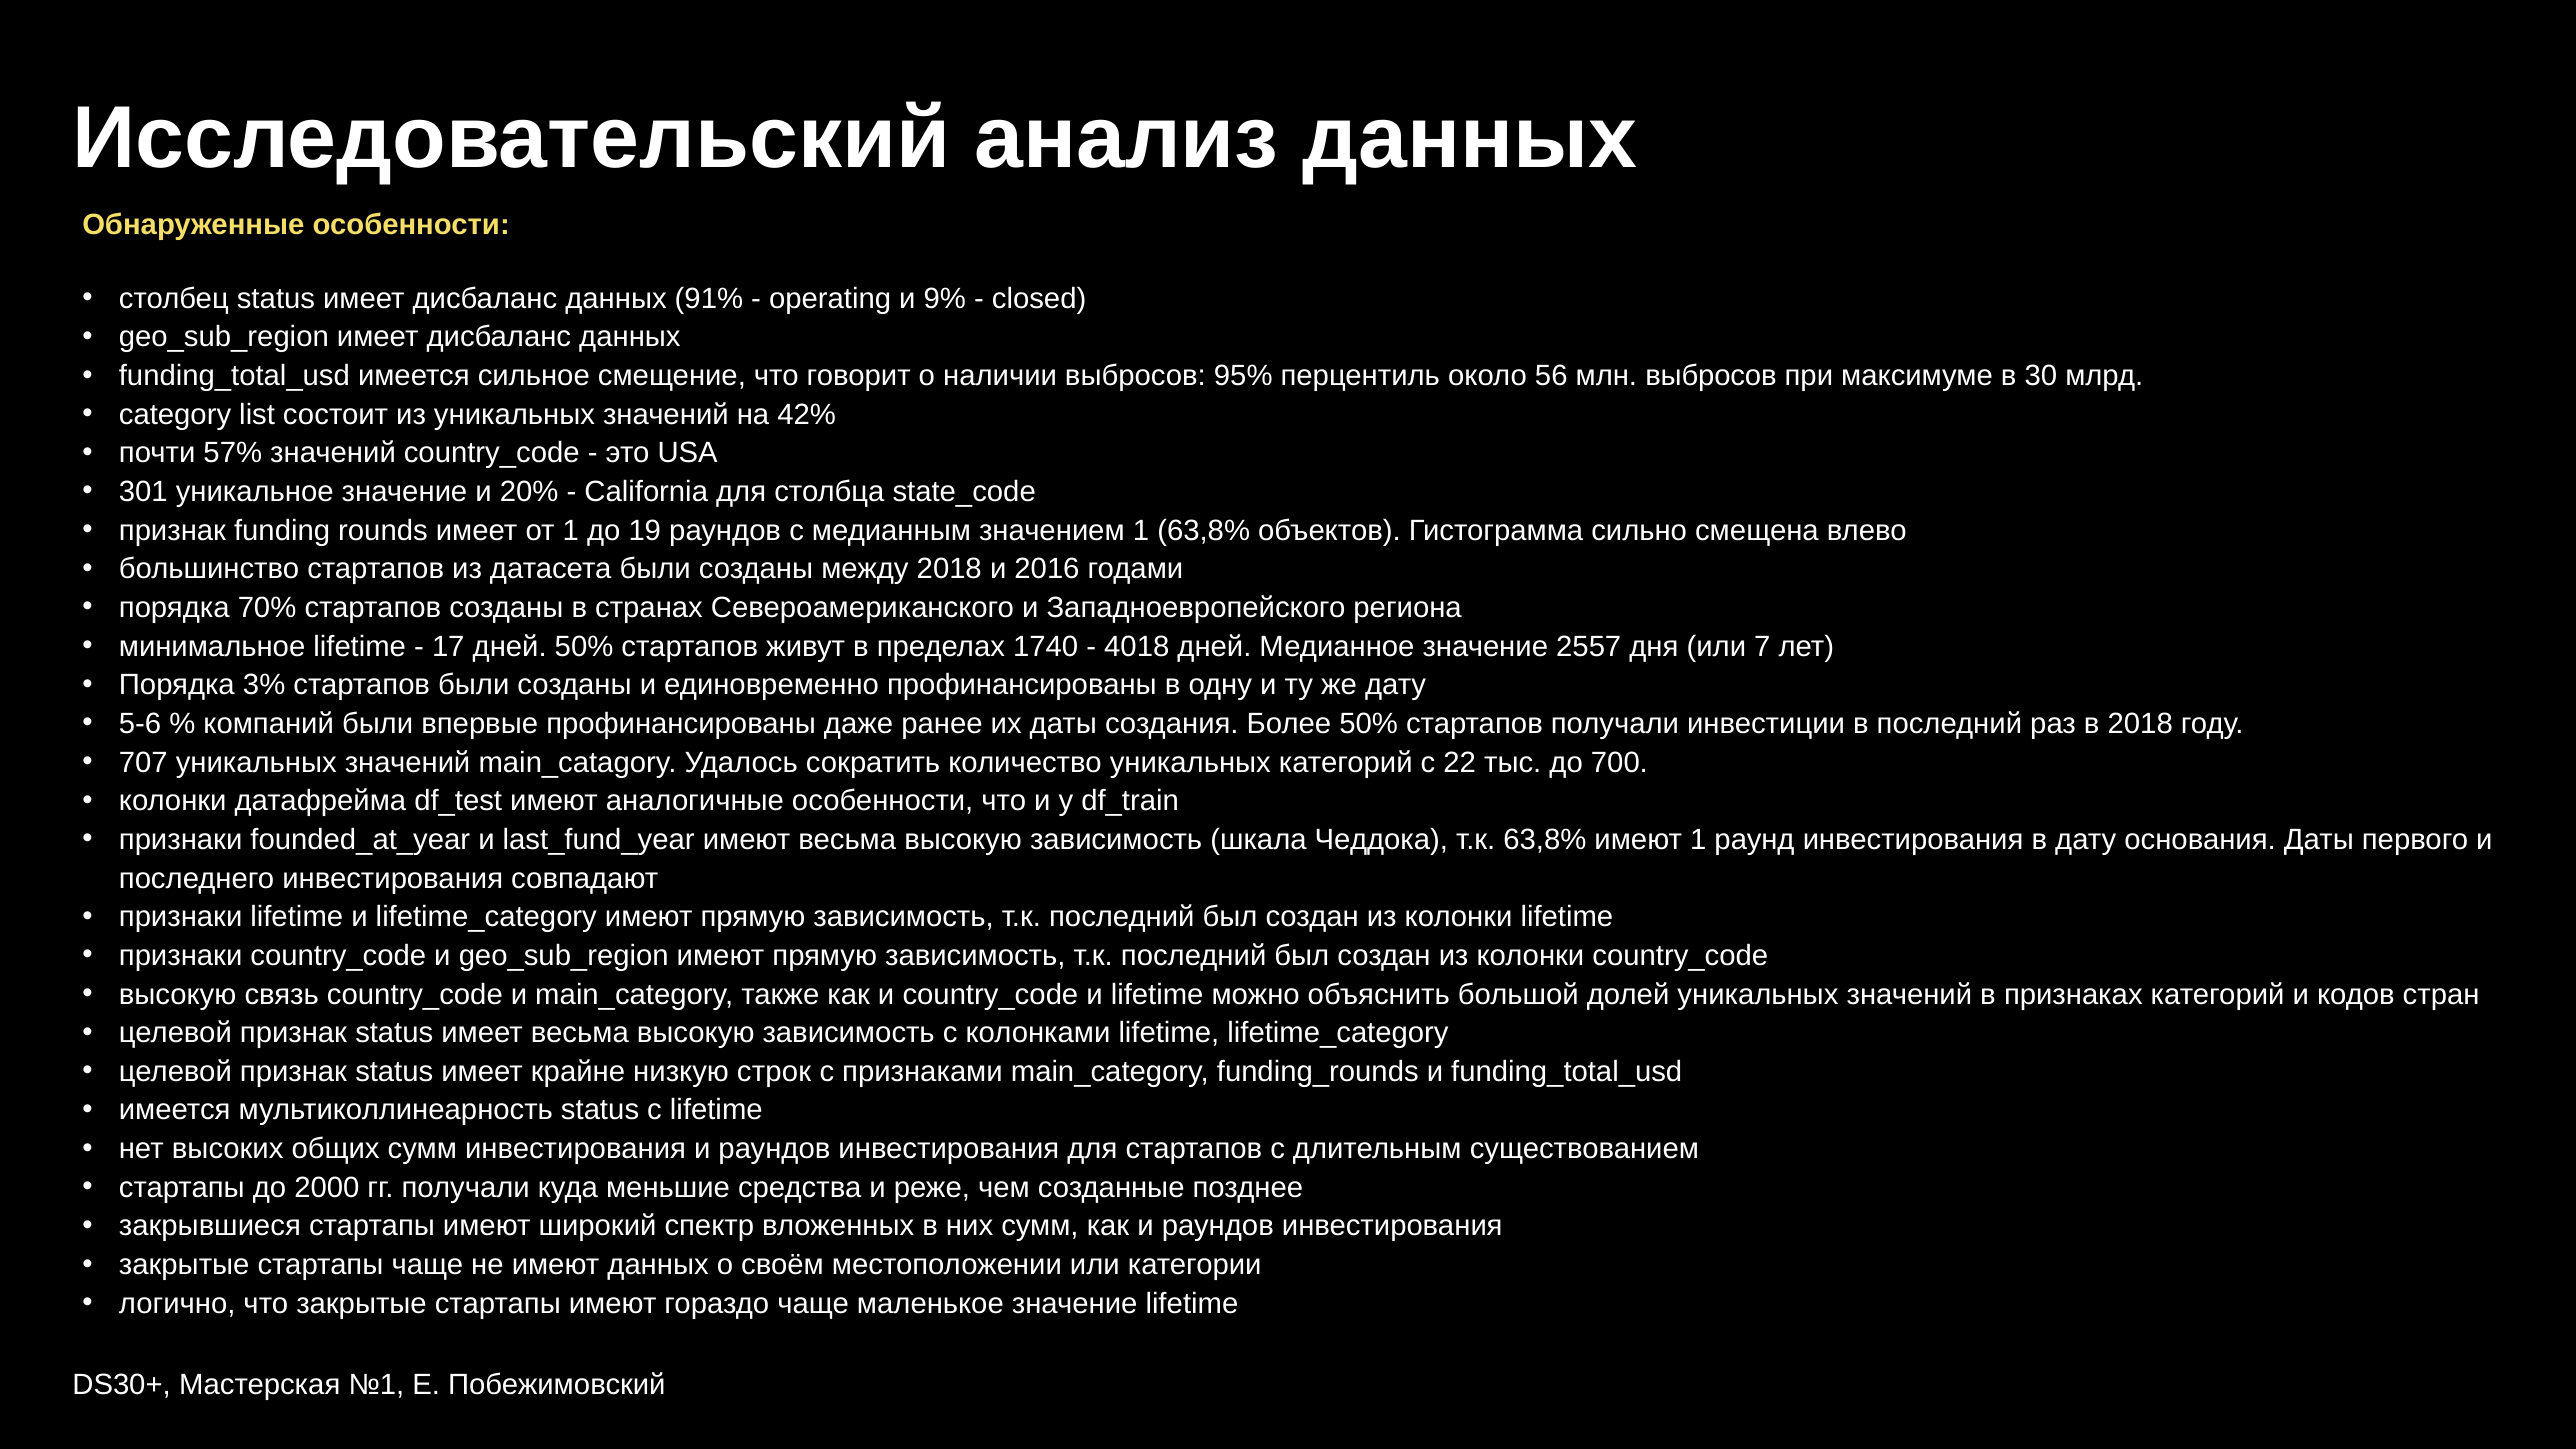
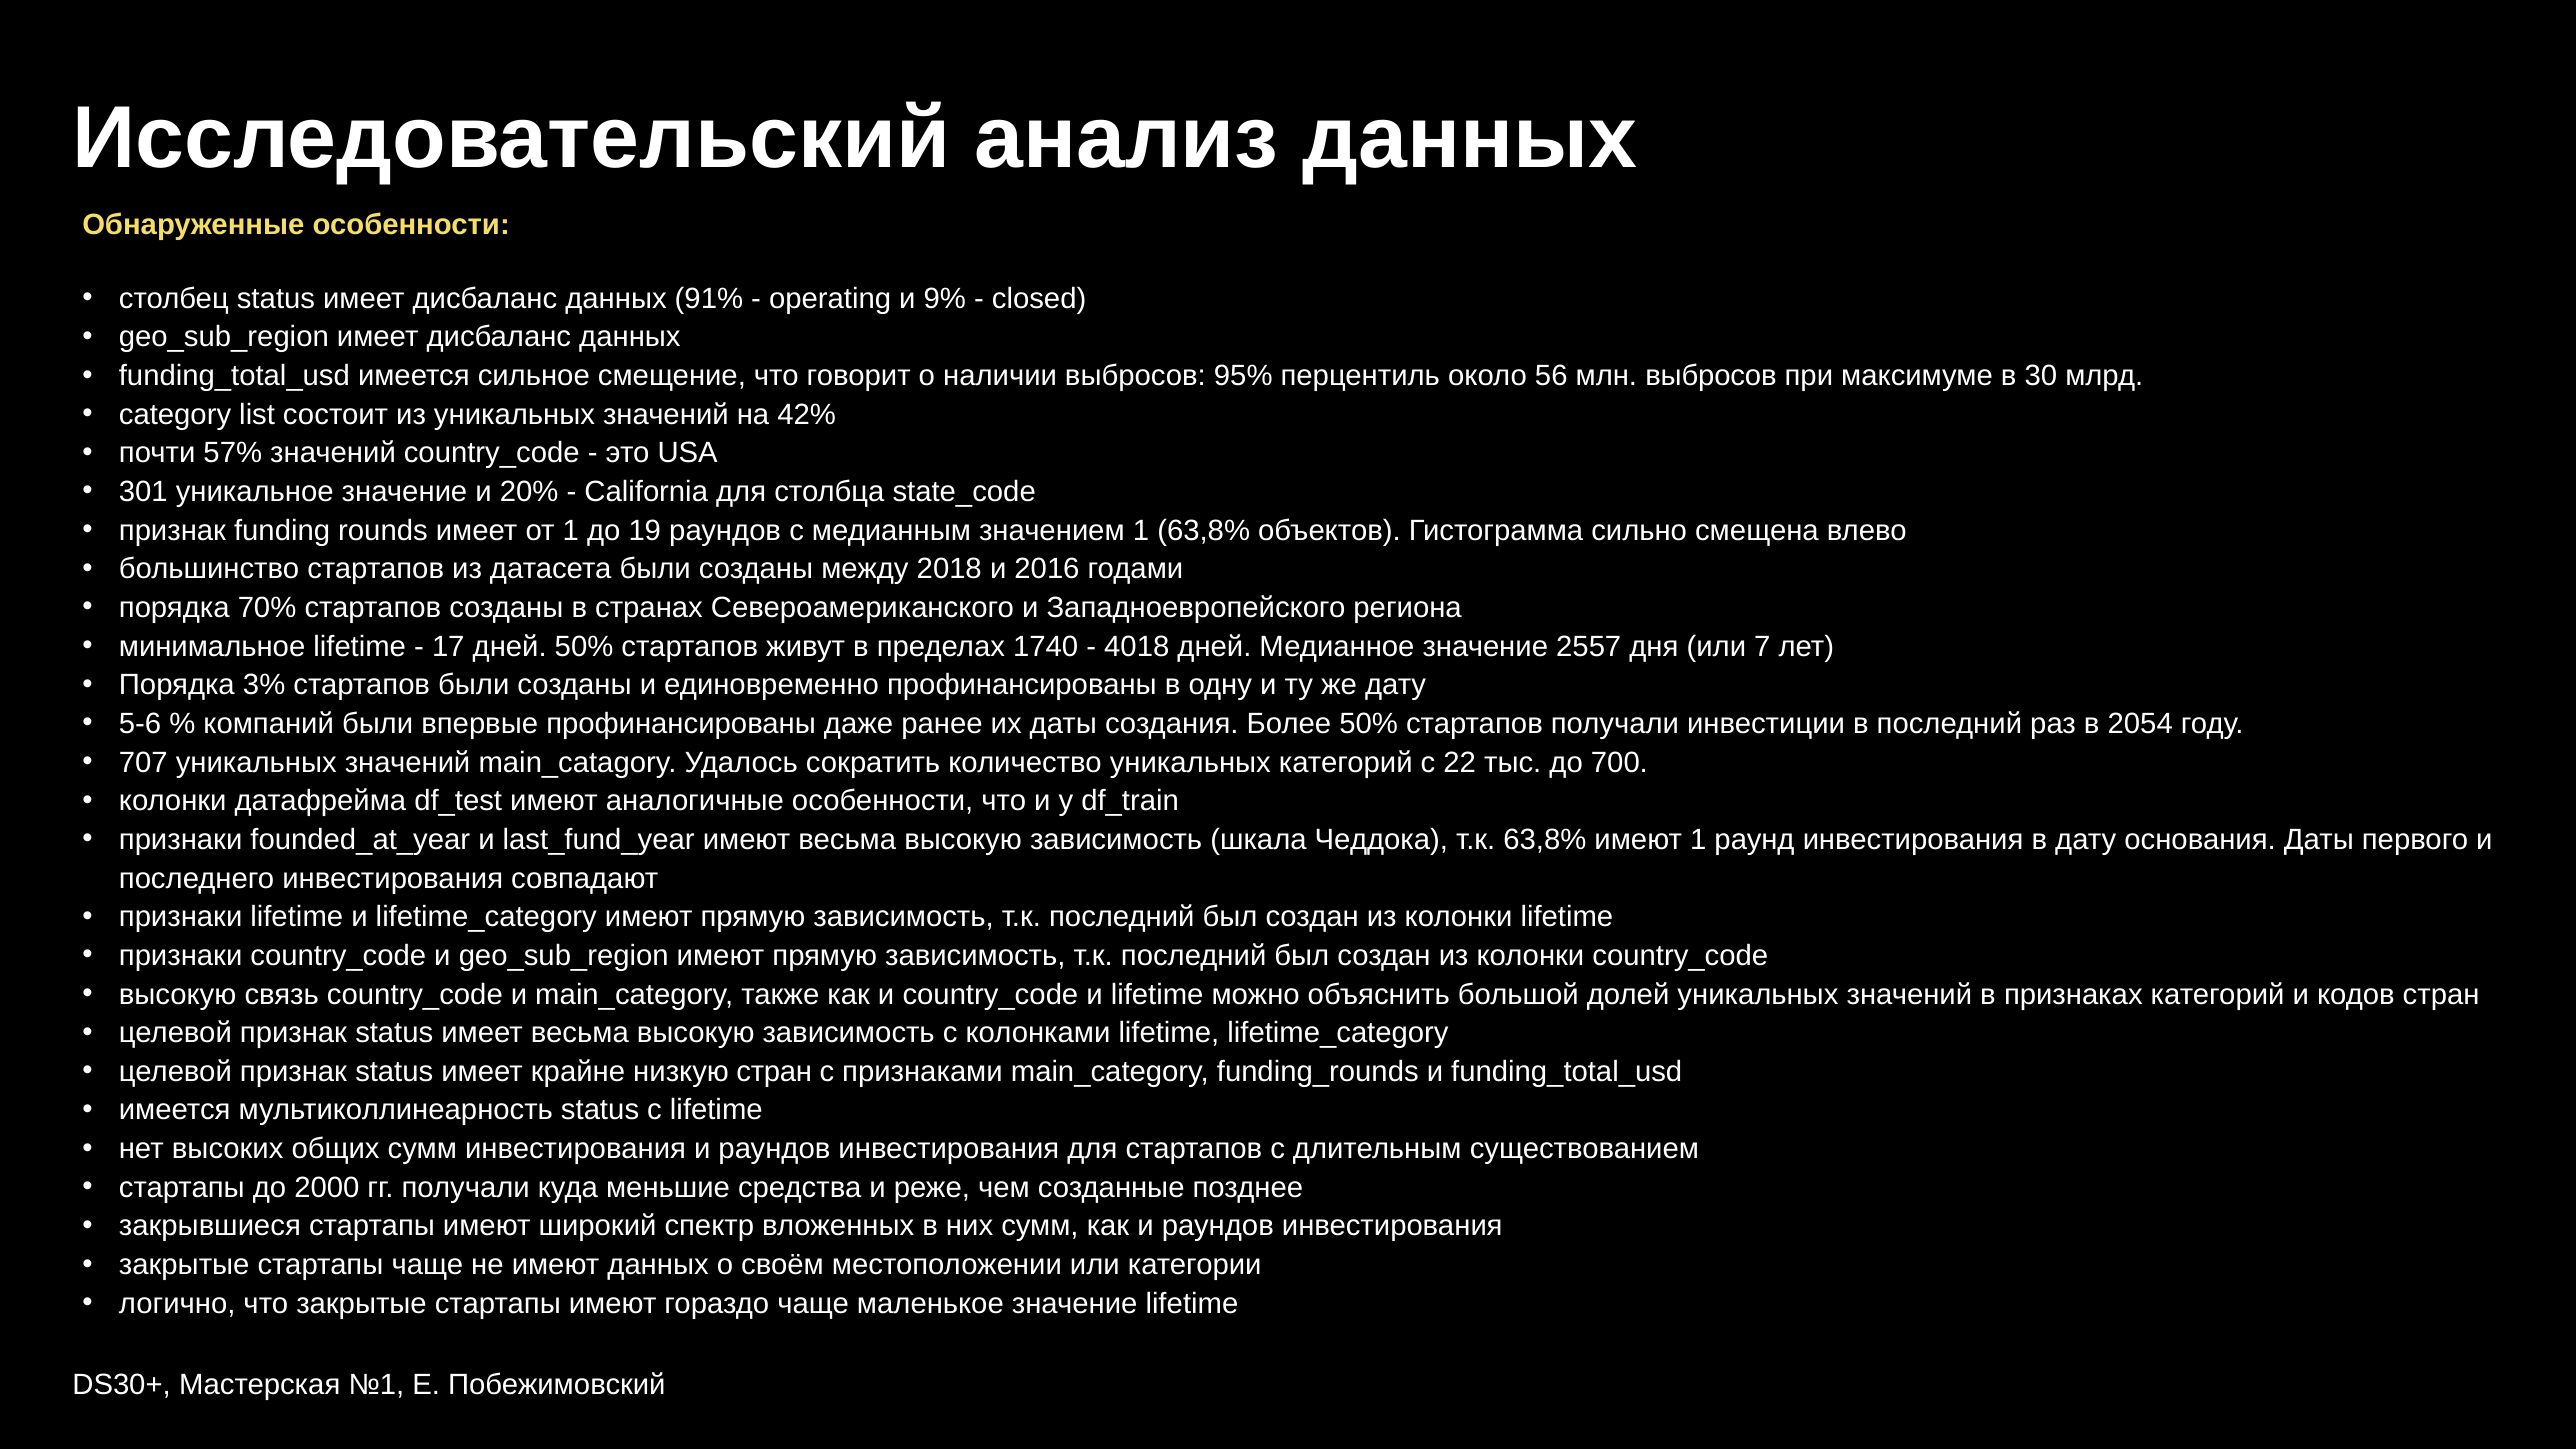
в 2018: 2018 -> 2054
низкую строк: строк -> стран
